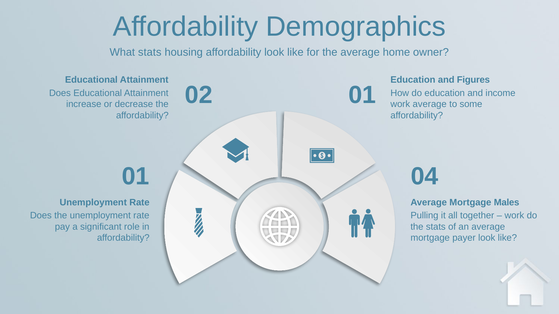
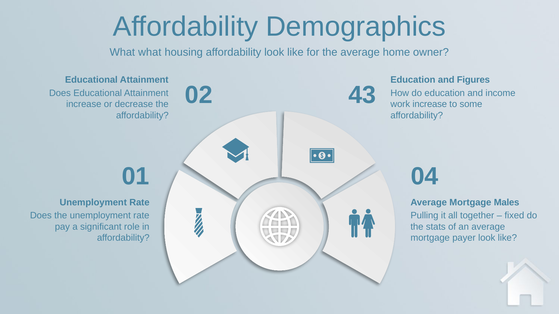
What stats: stats -> what
02 01: 01 -> 43
work average: average -> increase
work at (514, 216): work -> fixed
